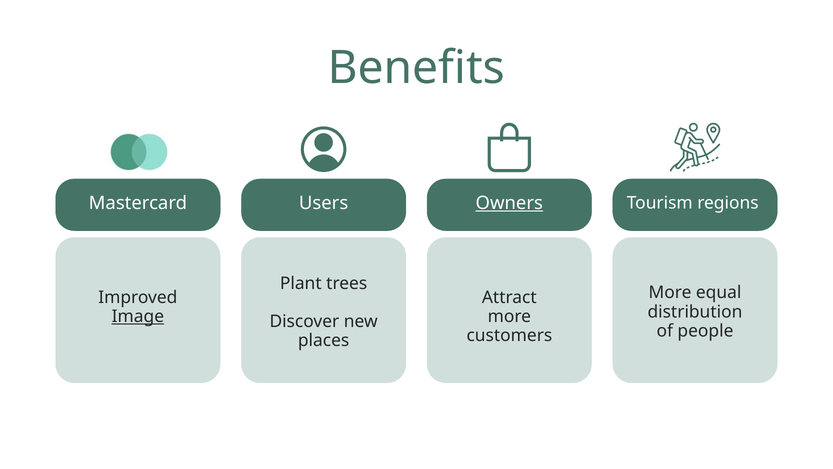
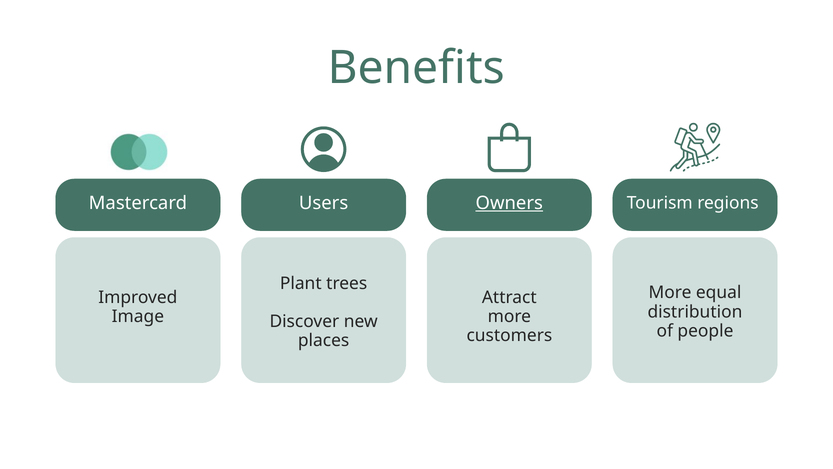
Image underline: present -> none
